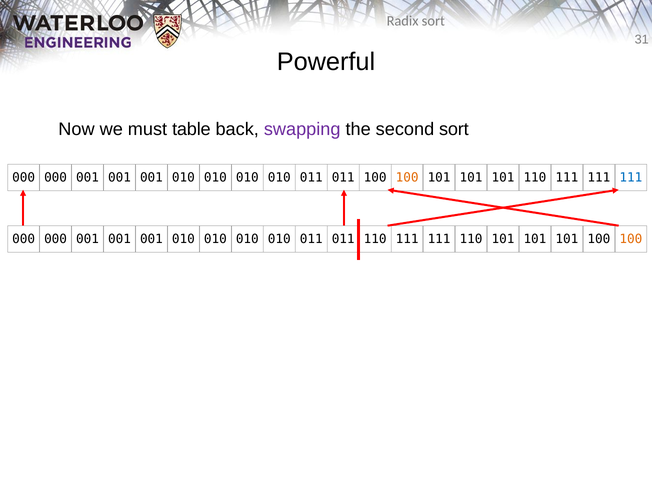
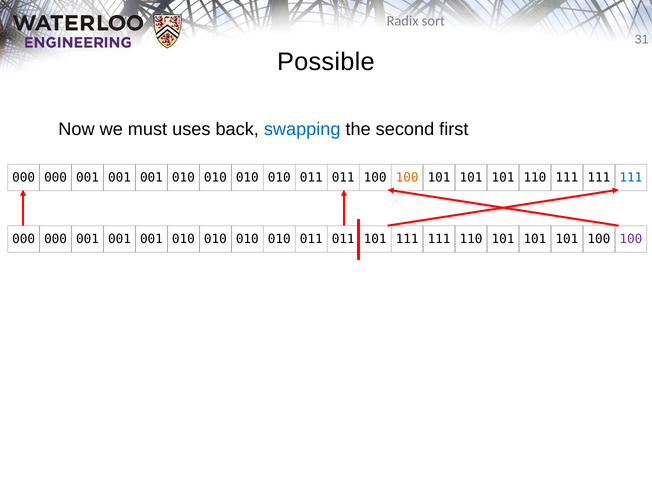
Powerful: Powerful -> Possible
table: table -> uses
swapping colour: purple -> blue
second sort: sort -> first
011 110: 110 -> 101
100 at (631, 239) colour: orange -> purple
